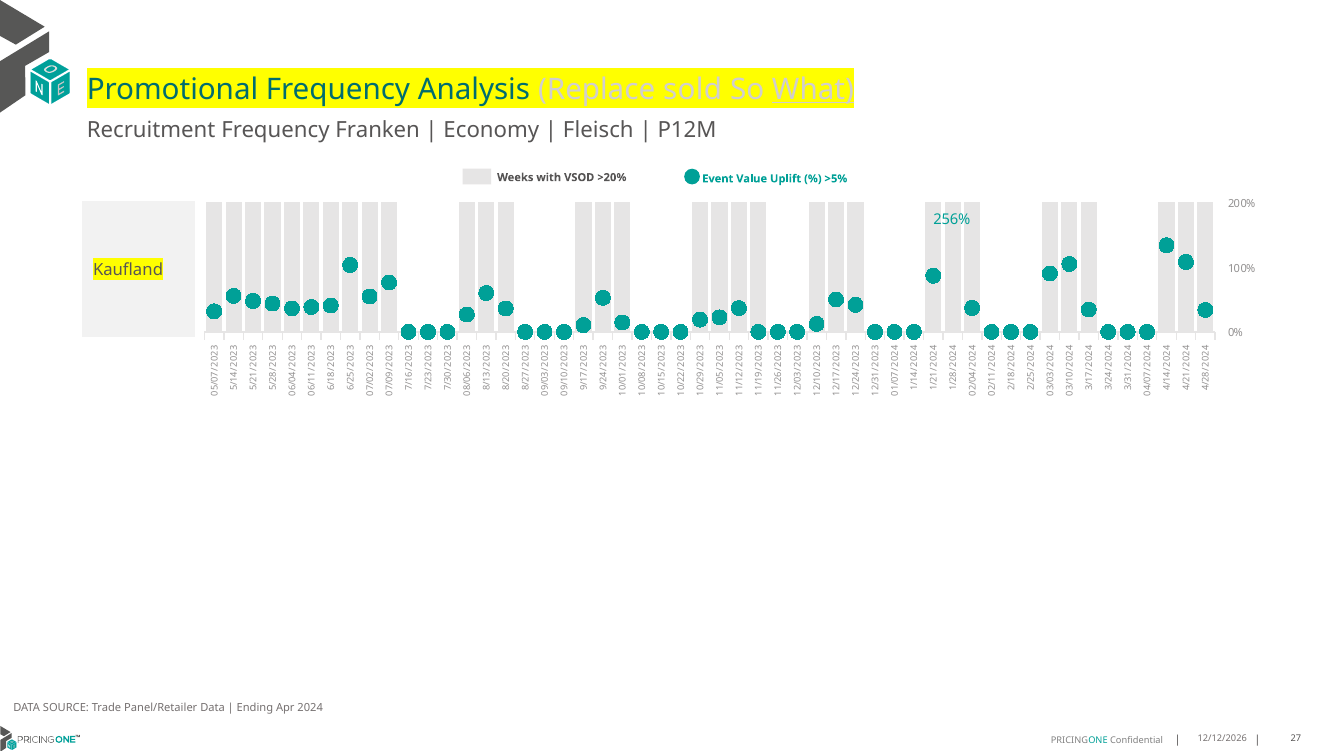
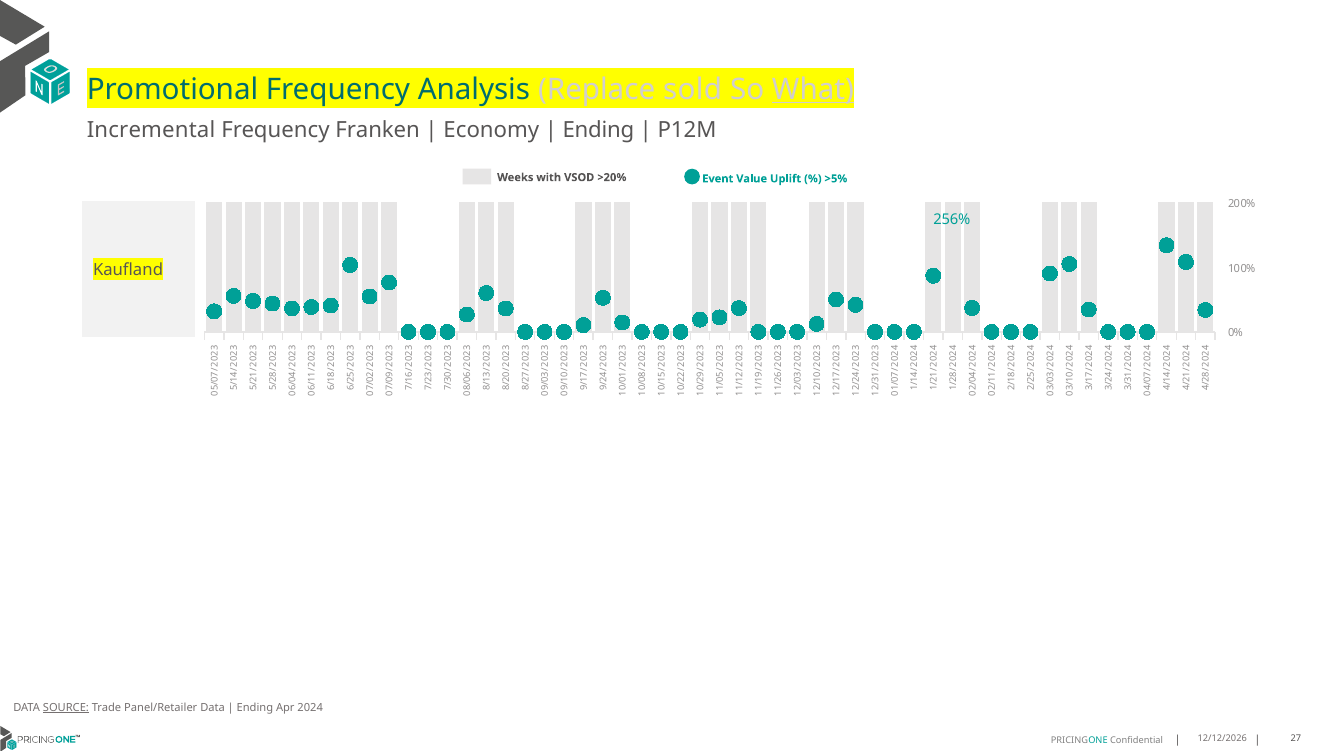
Recruitment: Recruitment -> Incremental
Fleisch at (598, 130): Fleisch -> Ending
SOURCE underline: none -> present
